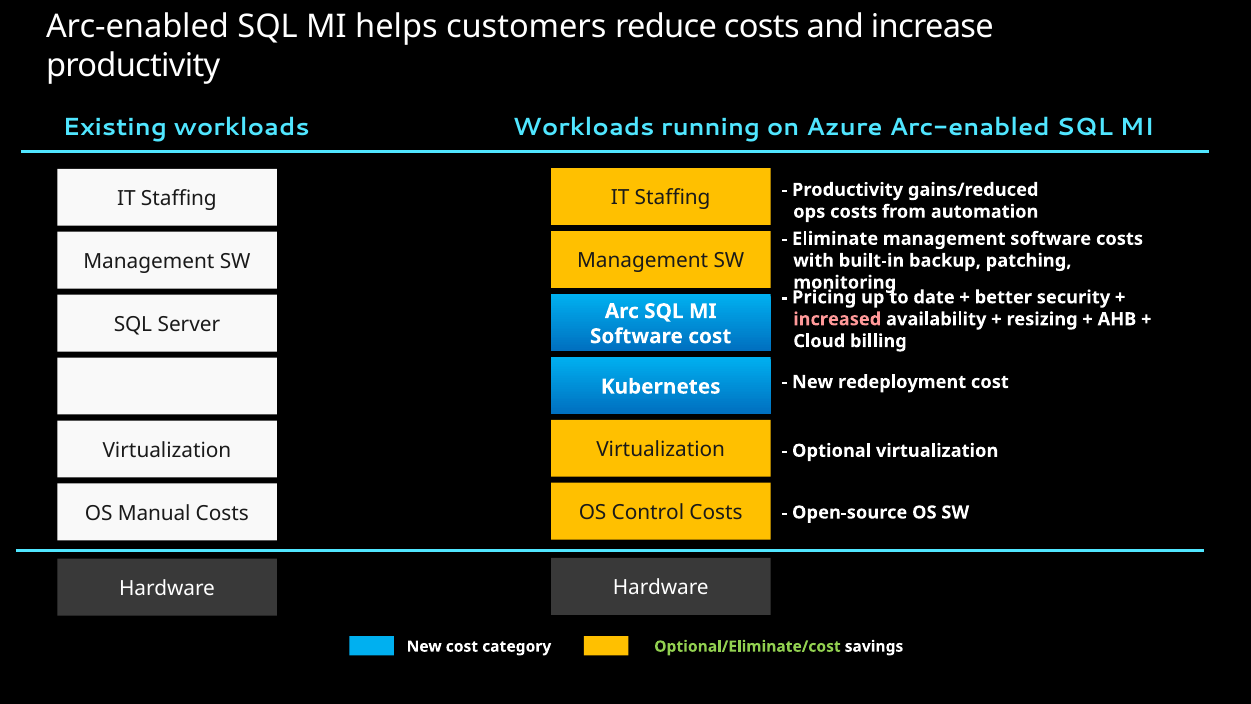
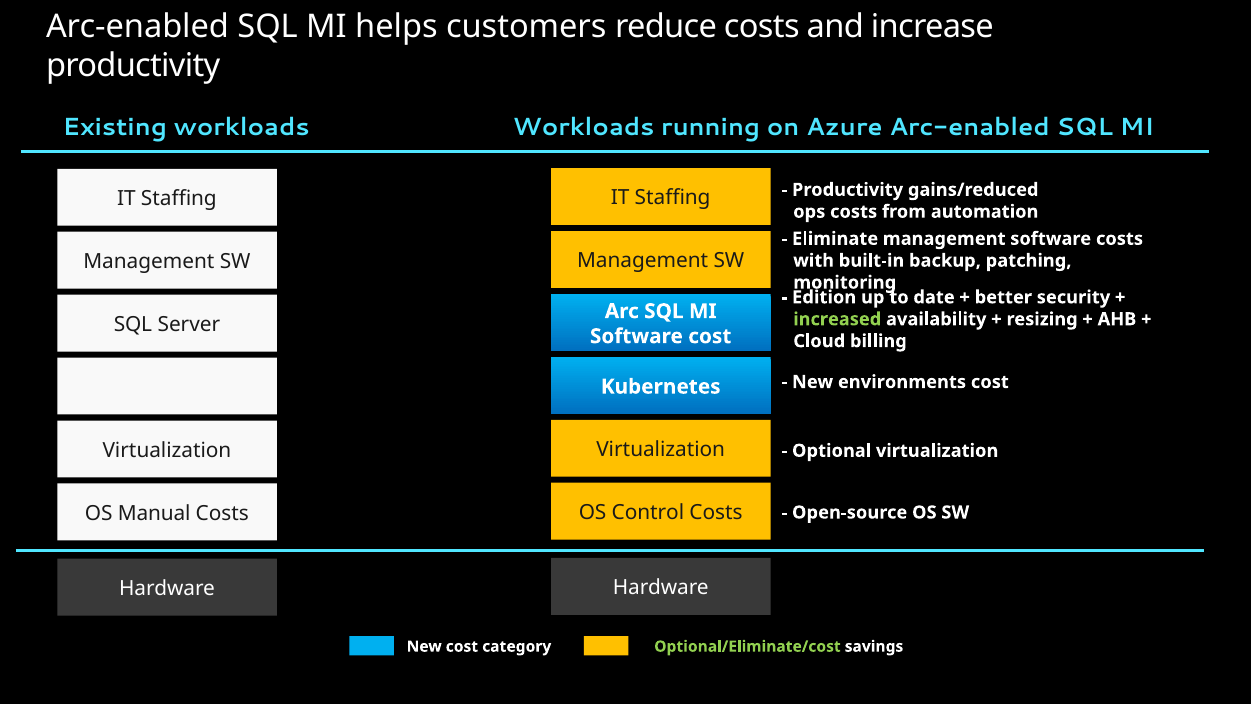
Pricing: Pricing -> Edition
increased colour: pink -> light green
redeployment: redeployment -> environments
